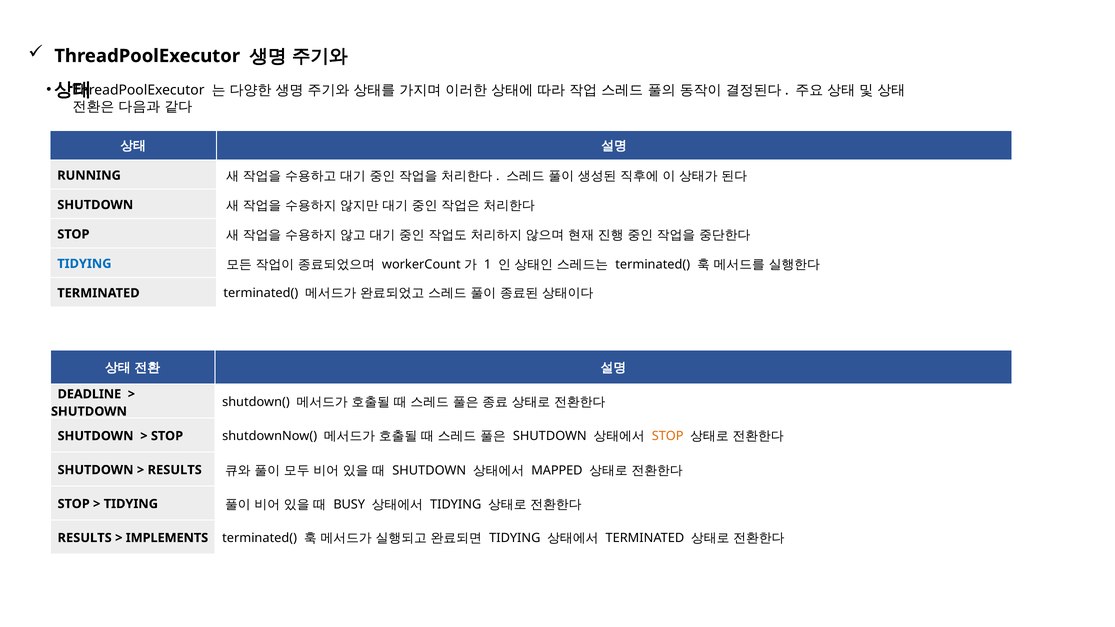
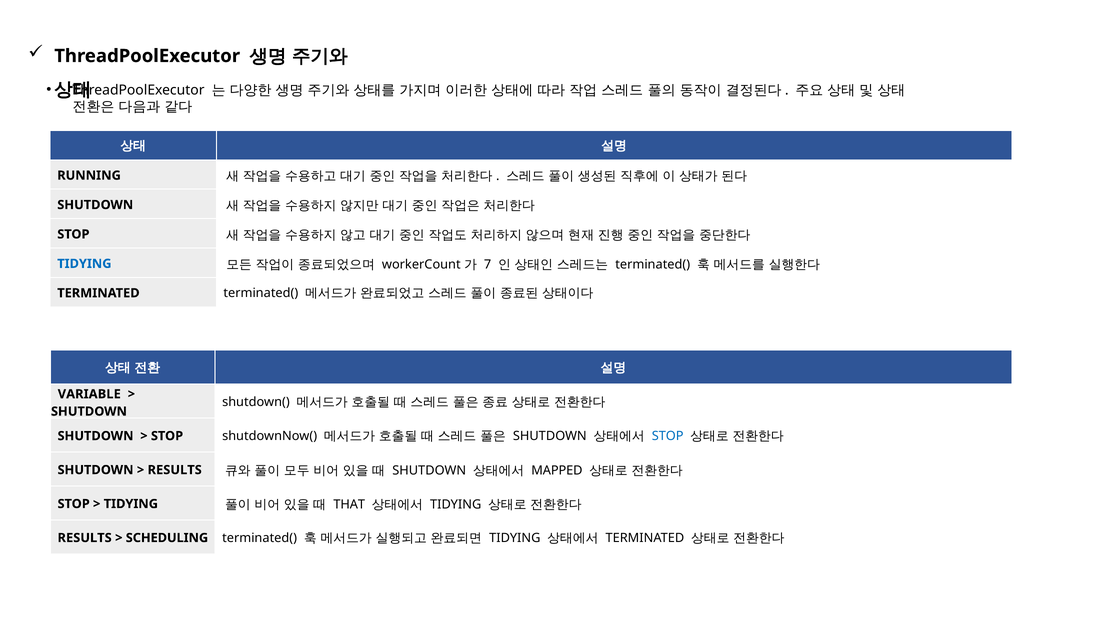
1: 1 -> 7
DEADLINE: DEADLINE -> VARIABLE
STOP at (668, 436) colour: orange -> blue
BUSY: BUSY -> THAT
IMPLEMENTS: IMPLEMENTS -> SCHEDULING
